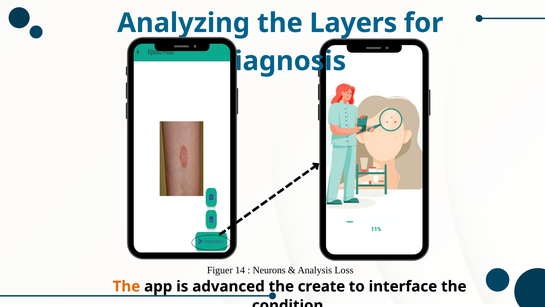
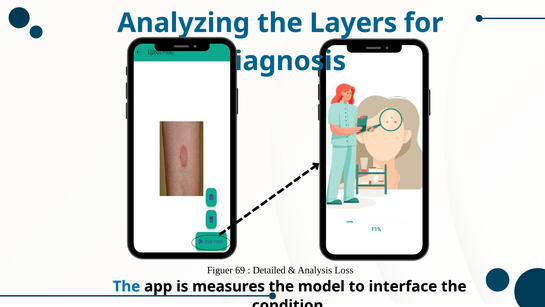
14: 14 -> 69
Neurons: Neurons -> Detailed
The at (126, 286) colour: orange -> blue
advanced: advanced -> measures
create: create -> model
